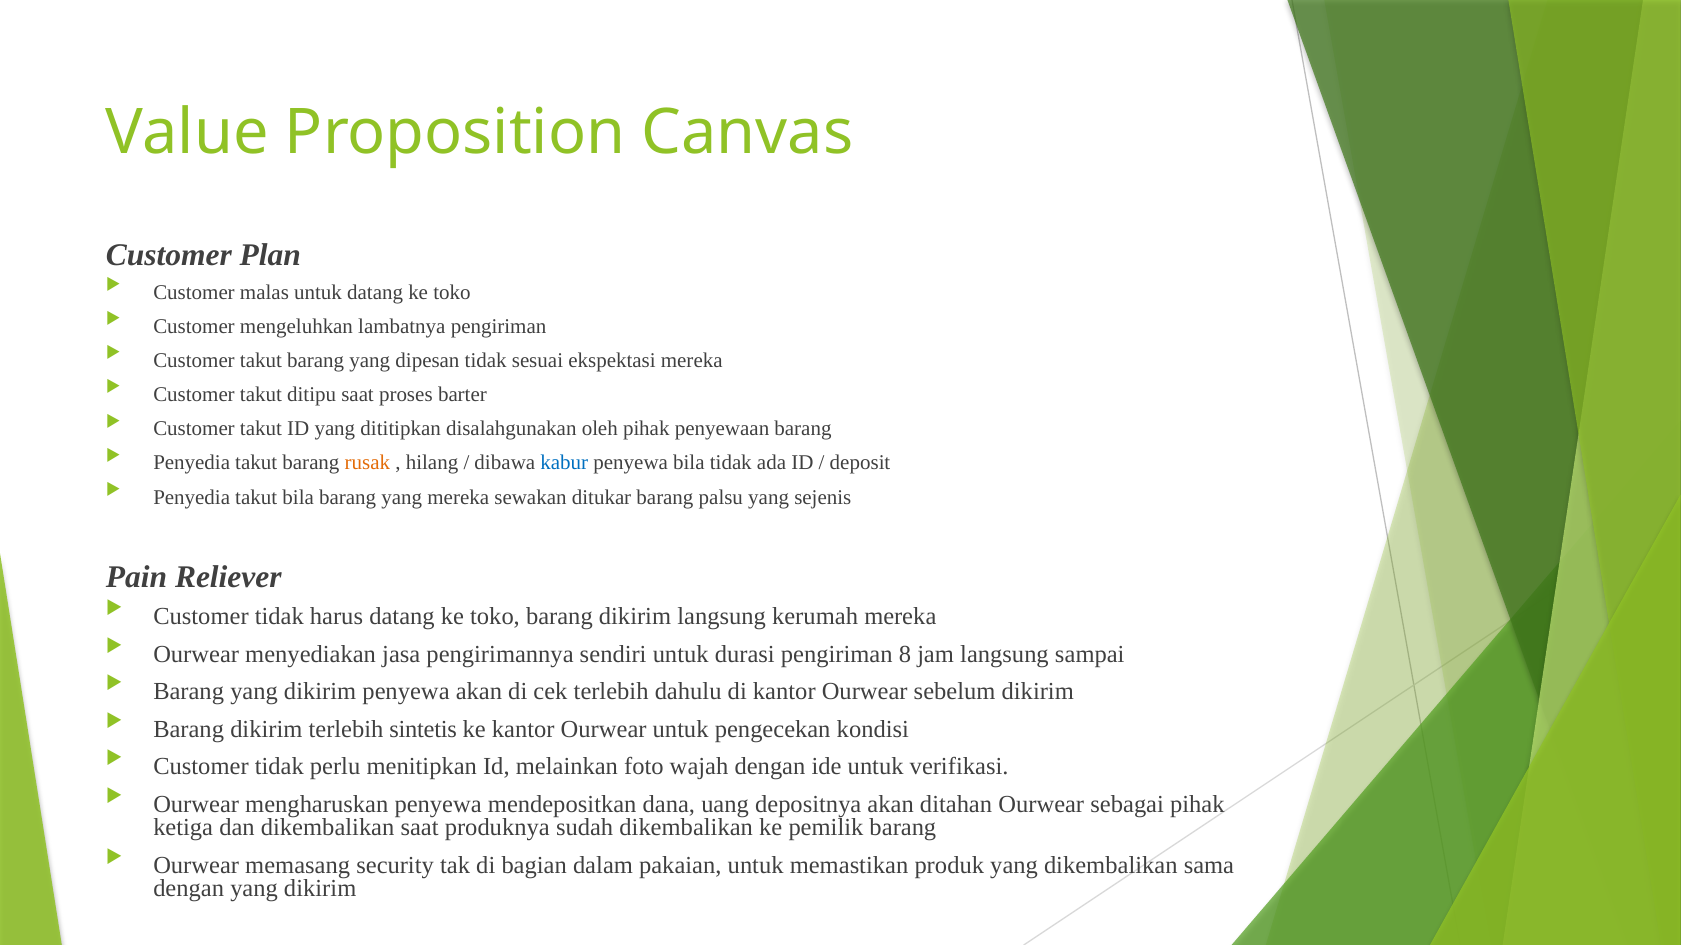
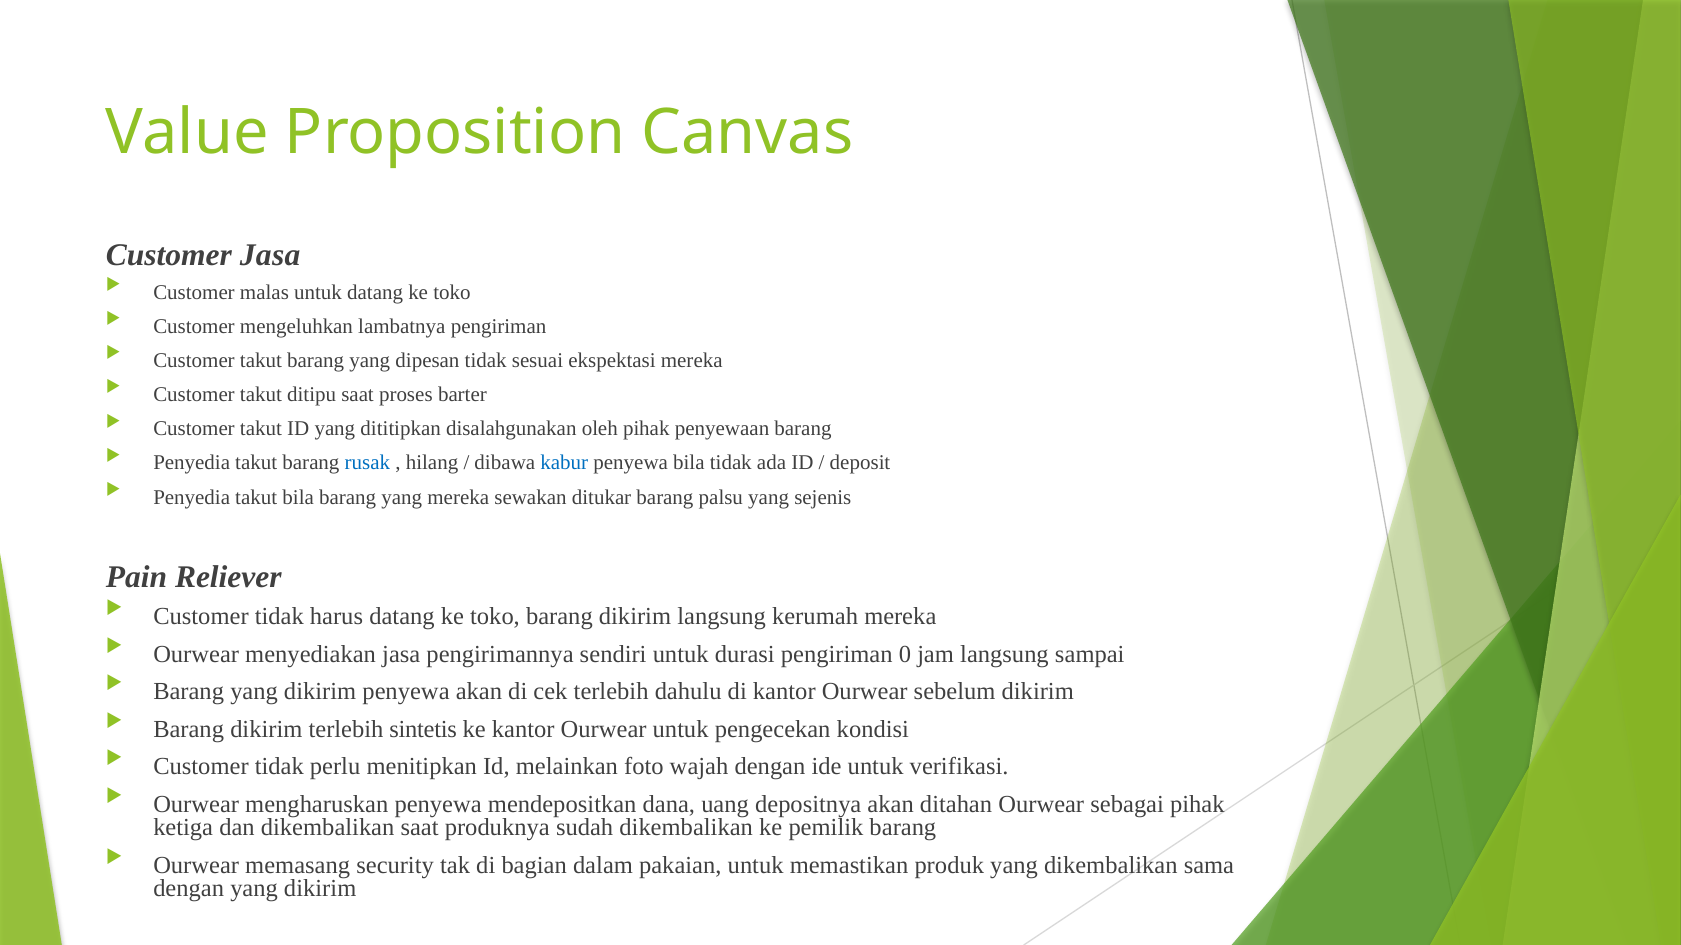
Customer Plan: Plan -> Jasa
rusak colour: orange -> blue
8: 8 -> 0
